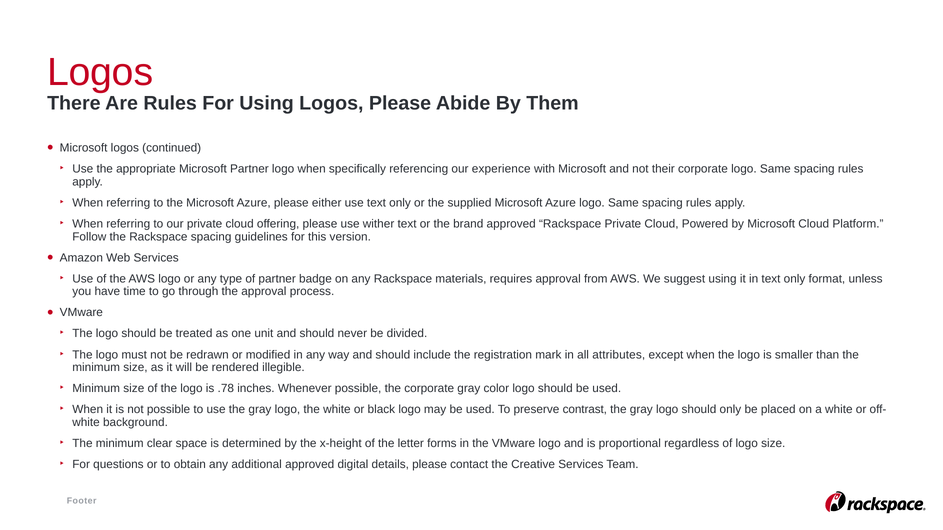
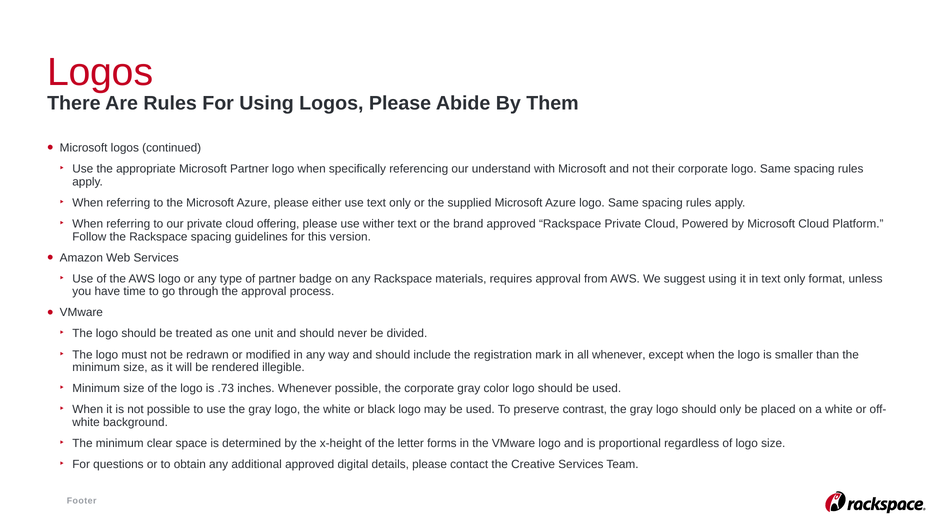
experience: experience -> understand
all attributes: attributes -> whenever
.78: .78 -> .73
